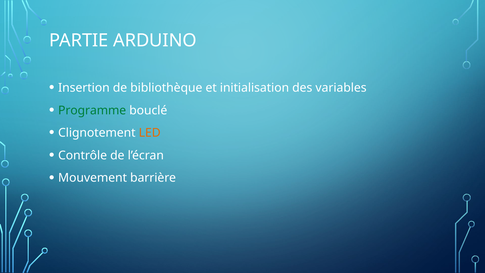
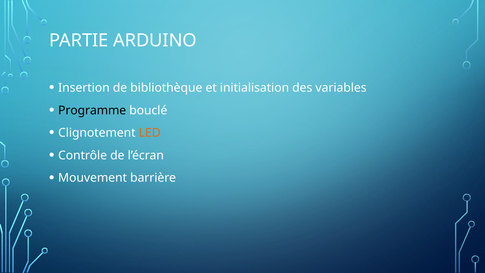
Programme colour: green -> black
